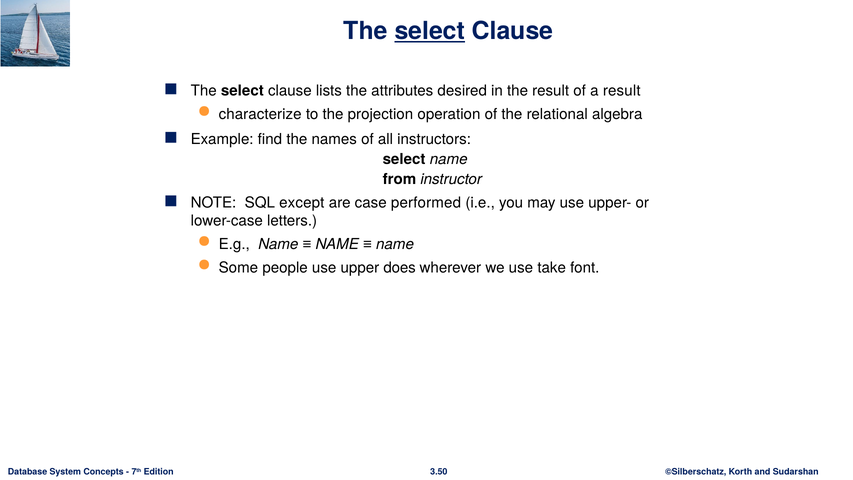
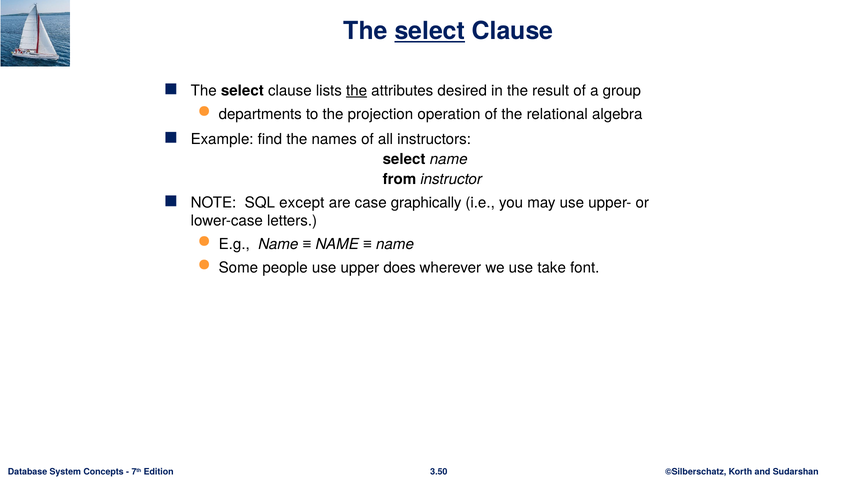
the at (357, 91) underline: none -> present
a result: result -> group
characterize: characterize -> departments
performed: performed -> graphically
